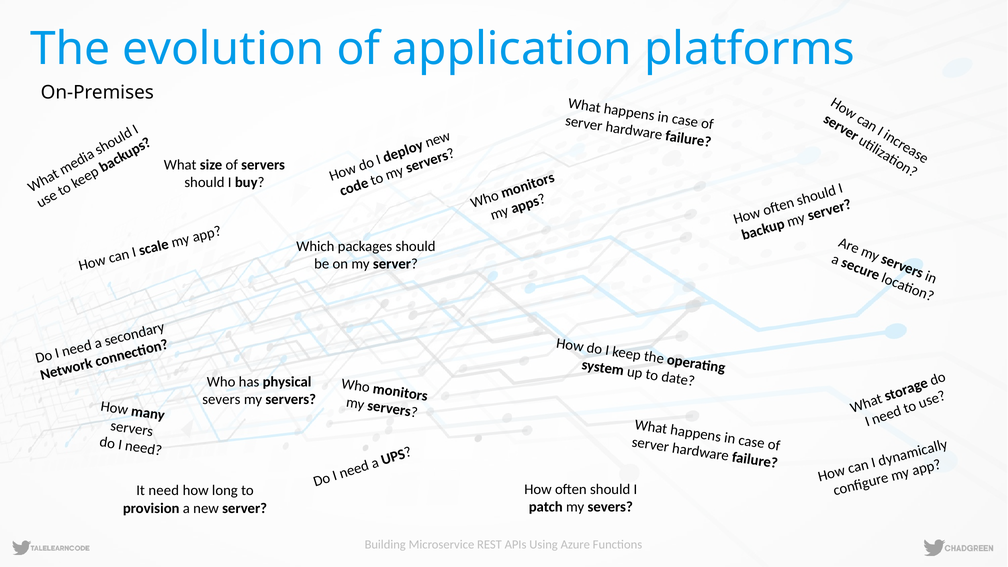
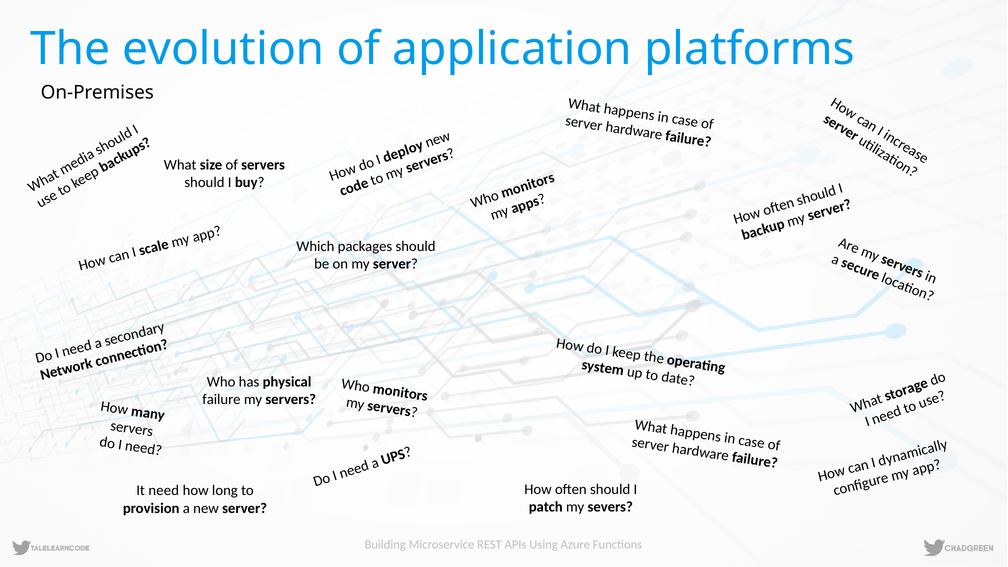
severs at (221, 399): severs -> failure
